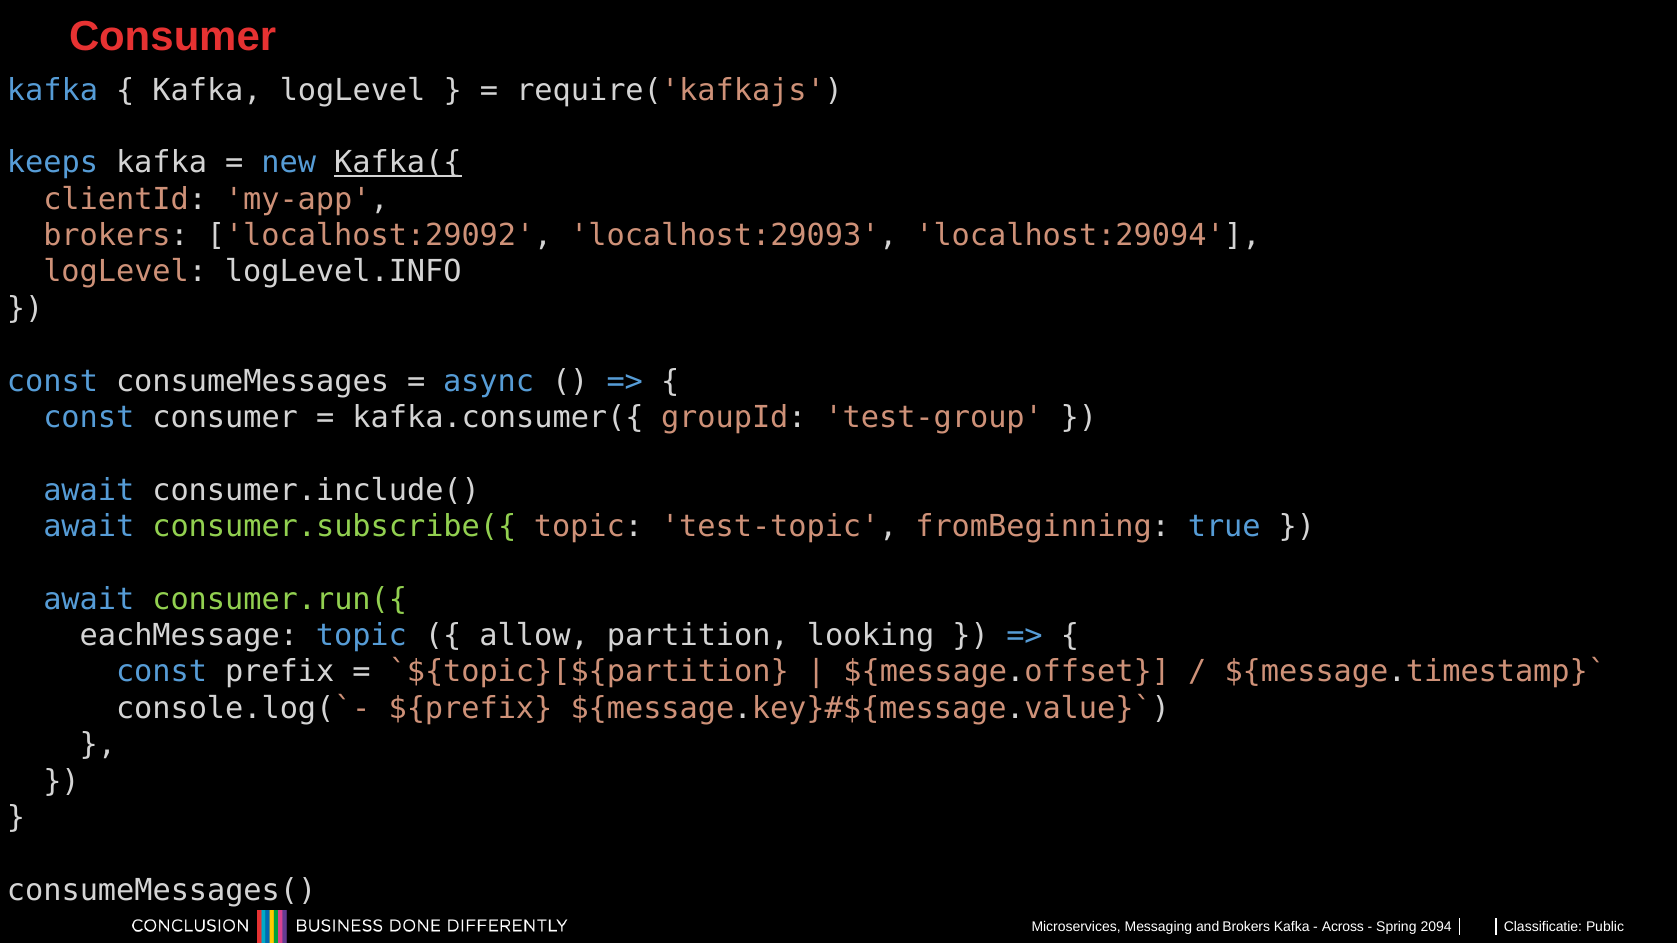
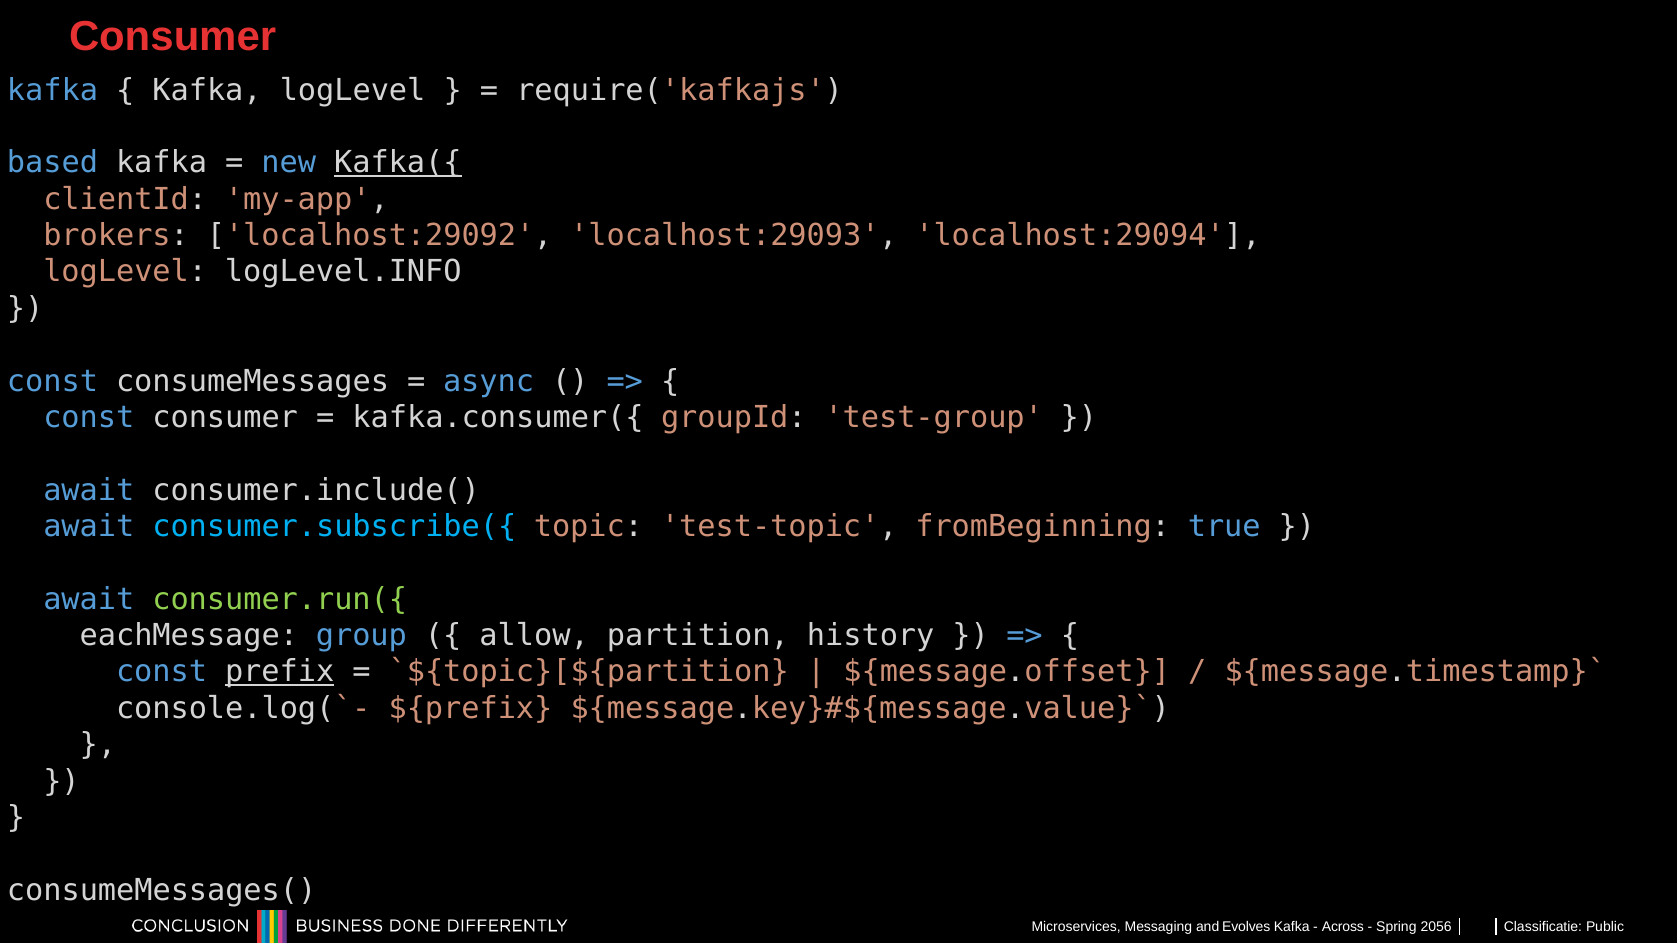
keeps: keeps -> based
consumer.subscribe({ colour: light green -> light blue
eachMessage topic: topic -> group
looking: looking -> history
prefix underline: none -> present
and Brokers: Brokers -> Evolves
2094: 2094 -> 2056
